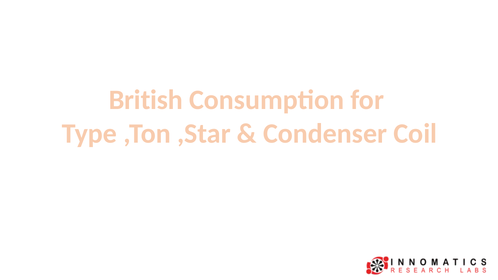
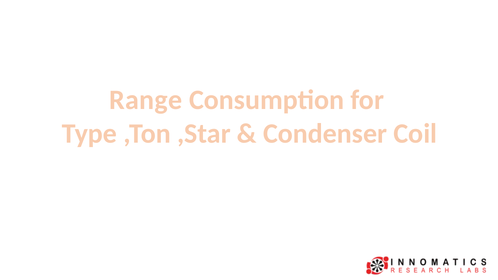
British: British -> Range
